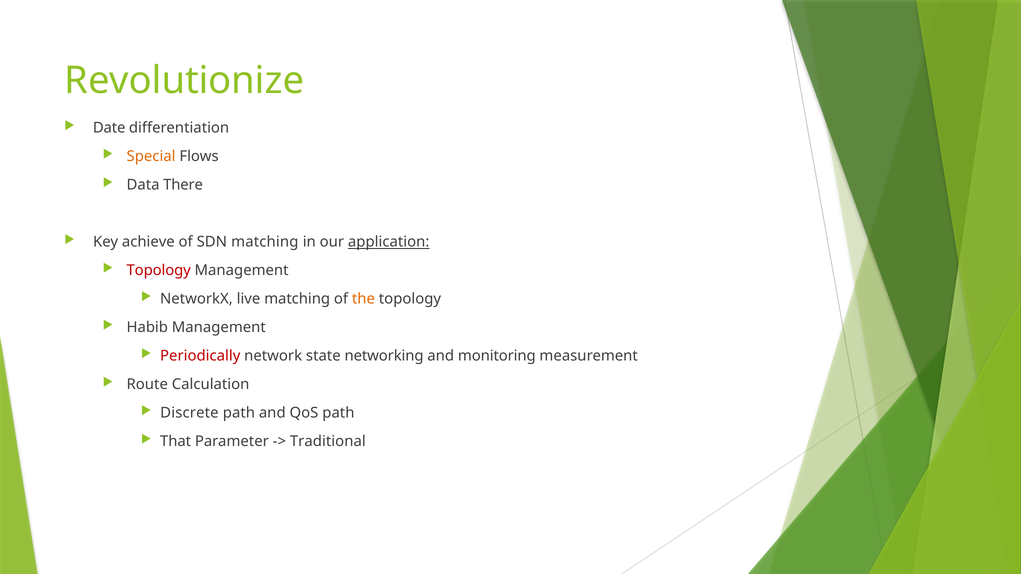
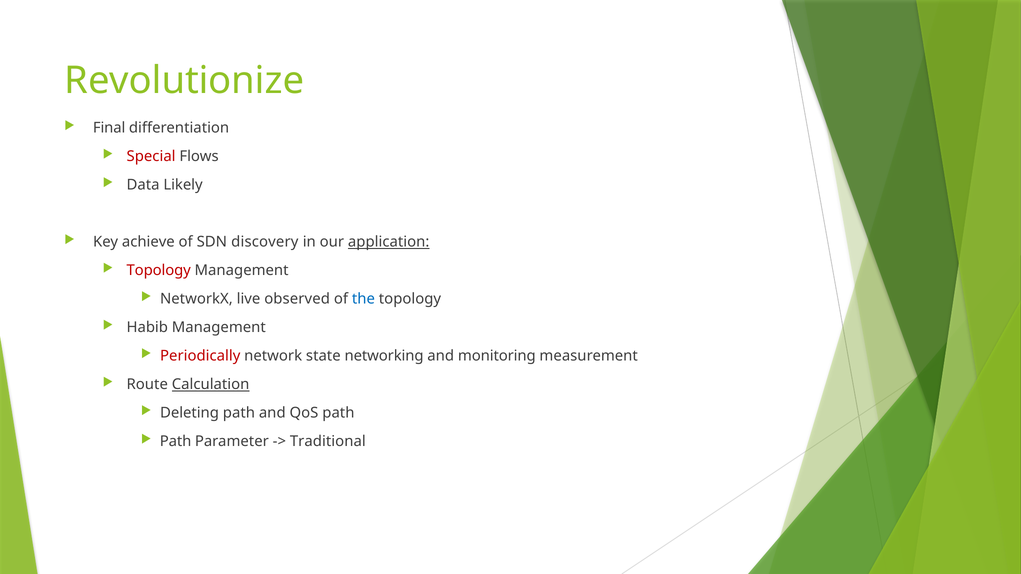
Date: Date -> Final
Special colour: orange -> red
There: There -> Likely
SDN matching: matching -> discovery
live matching: matching -> observed
the colour: orange -> blue
Calculation underline: none -> present
Discrete: Discrete -> Deleting
That at (176, 442): That -> Path
